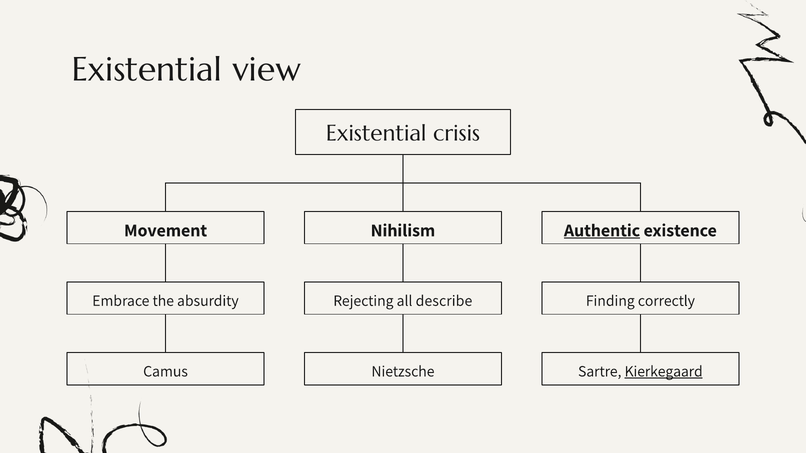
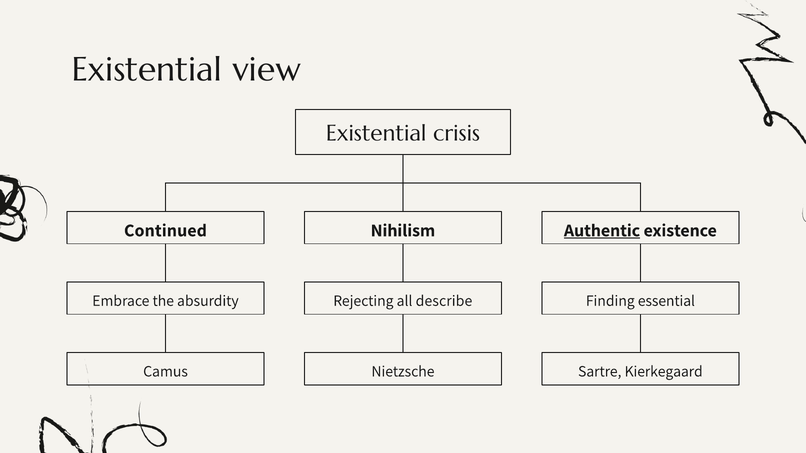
Movement: Movement -> Continued
correctly: correctly -> essential
Kierkegaard underline: present -> none
